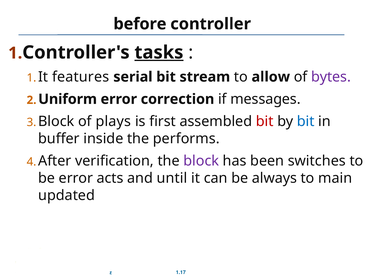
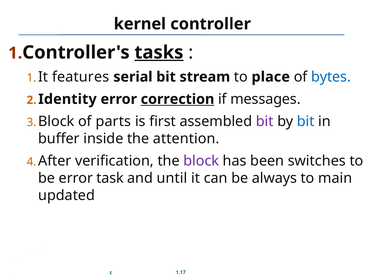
before: before -> kernel
allow: allow -> place
bytes colour: purple -> blue
Uniform: Uniform -> Identity
correction underline: none -> present
plays: plays -> parts
bit at (265, 121) colour: red -> purple
performs: performs -> attention
acts: acts -> task
